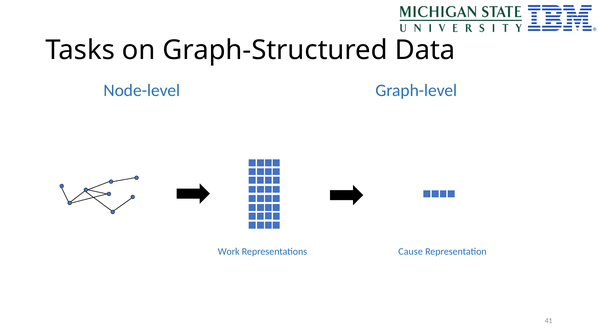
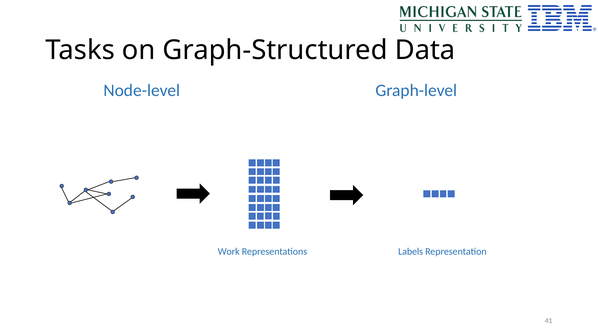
Cause: Cause -> Labels
